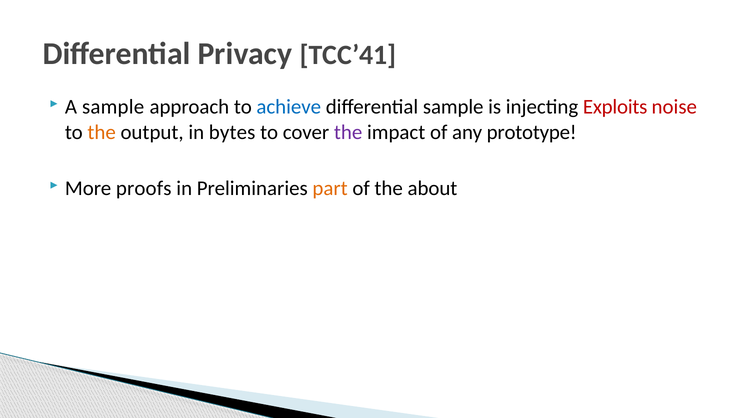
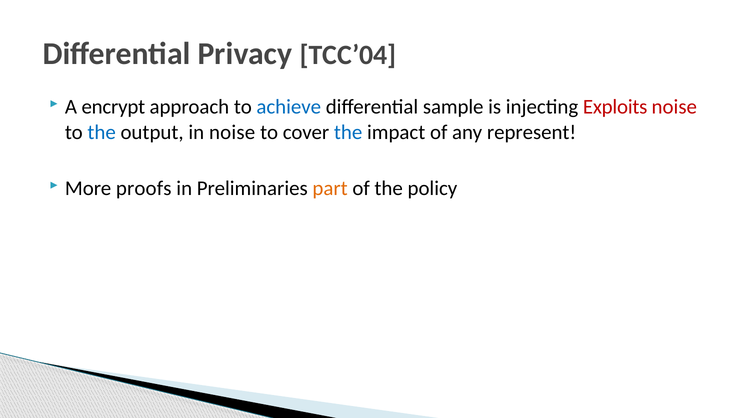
TCC’41: TCC’41 -> TCC’04
A sample: sample -> encrypt
the at (102, 132) colour: orange -> blue
in bytes: bytes -> noise
the at (348, 132) colour: purple -> blue
prototype: prototype -> represent
about: about -> policy
